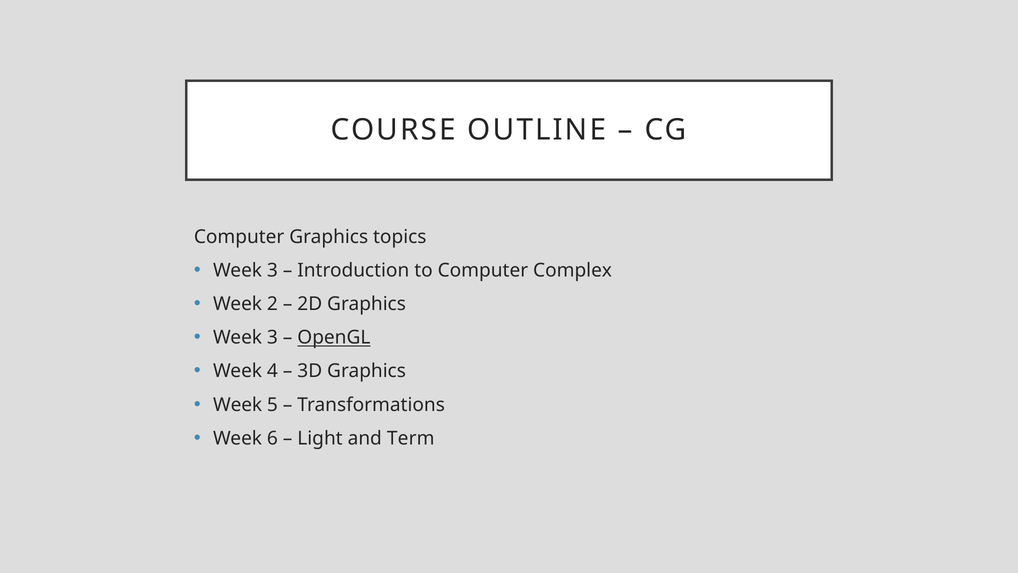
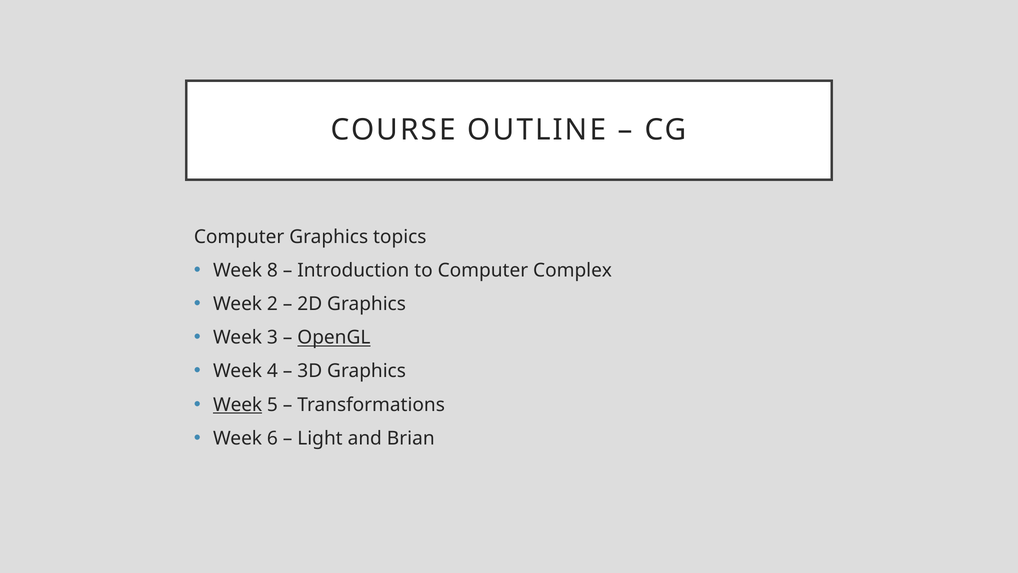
3 at (272, 270): 3 -> 8
Week at (238, 404) underline: none -> present
Term: Term -> Brian
